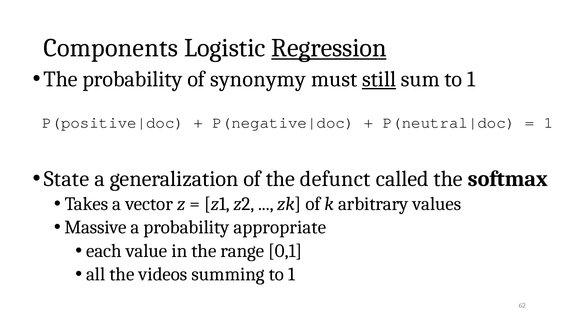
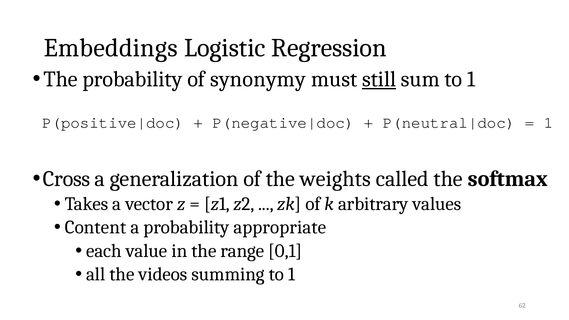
Components: Components -> Embeddings
Regression underline: present -> none
State: State -> Cross
defunct: defunct -> weights
Massive: Massive -> Content
